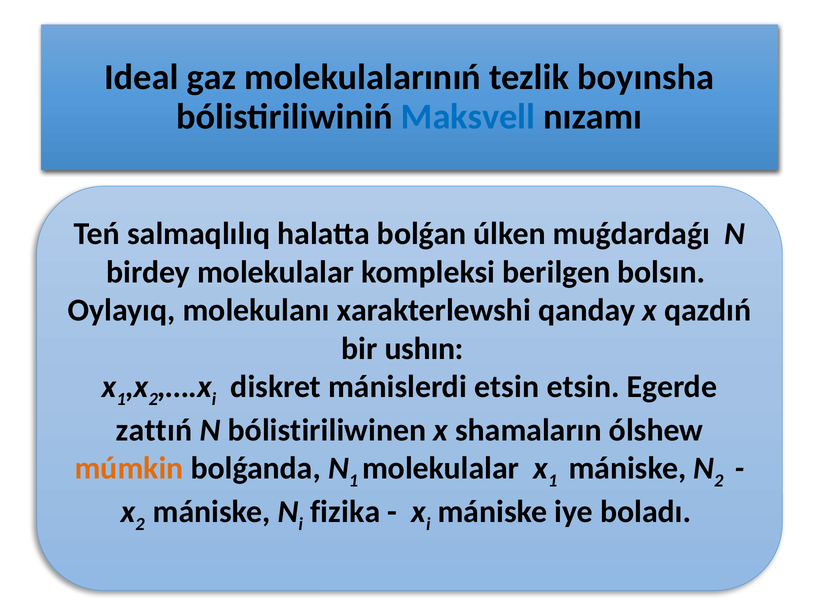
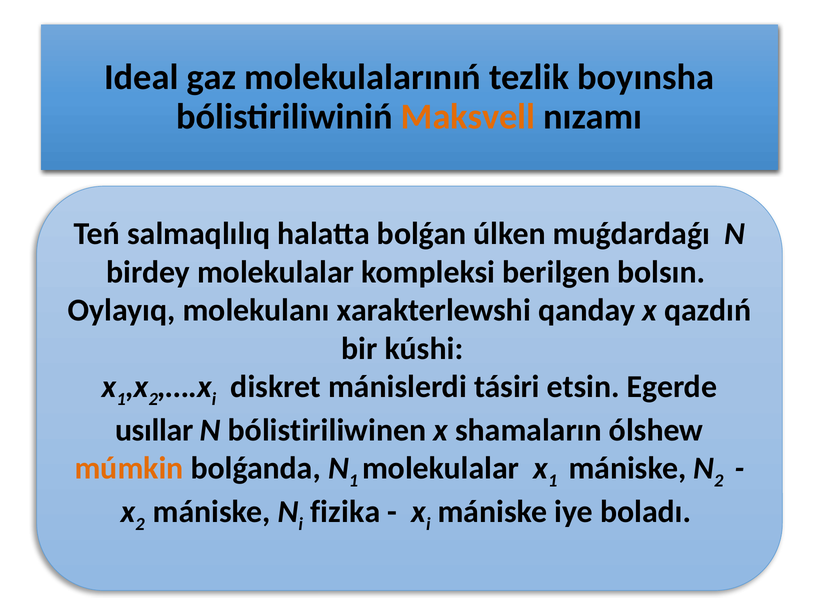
Maksvell colour: blue -> orange
ushın: ushın -> kúshi
mánislerdi etsin: etsin -> tásiri
zattıń: zattıń -> usıllar
